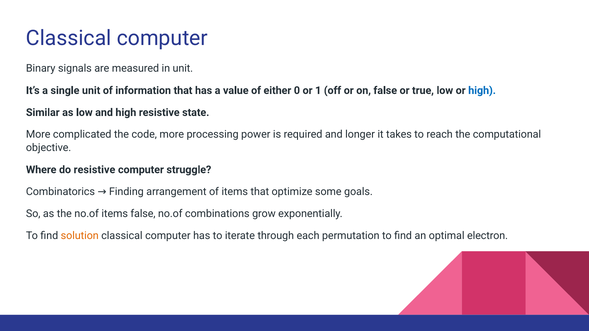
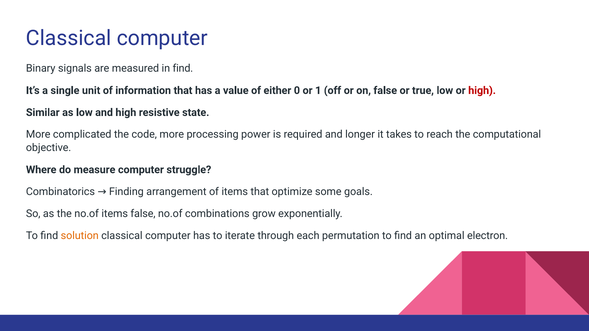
in unit: unit -> find
high at (482, 91) colour: blue -> red
do resistive: resistive -> measure
